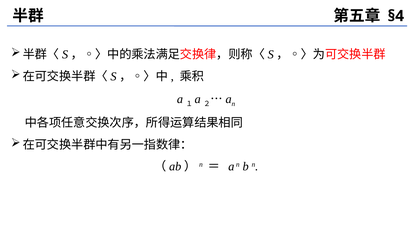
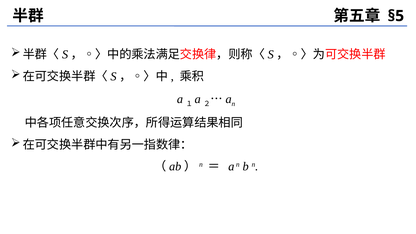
§4: §4 -> §5
